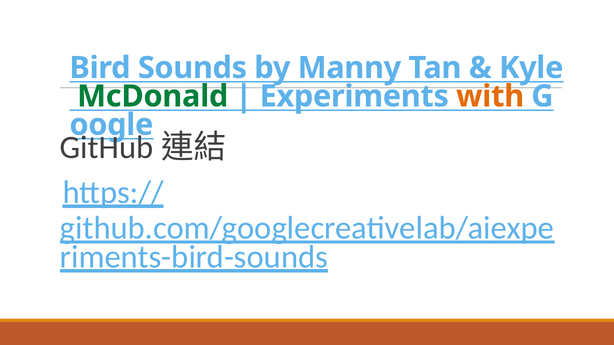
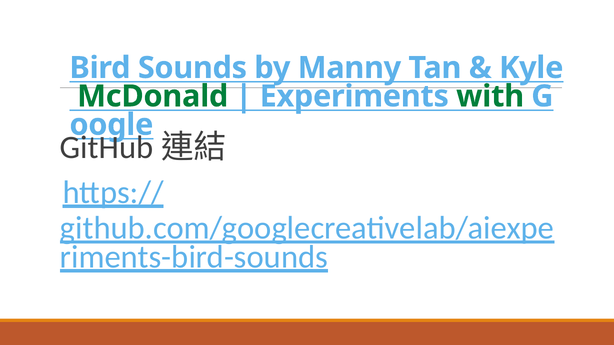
with colour: orange -> green
